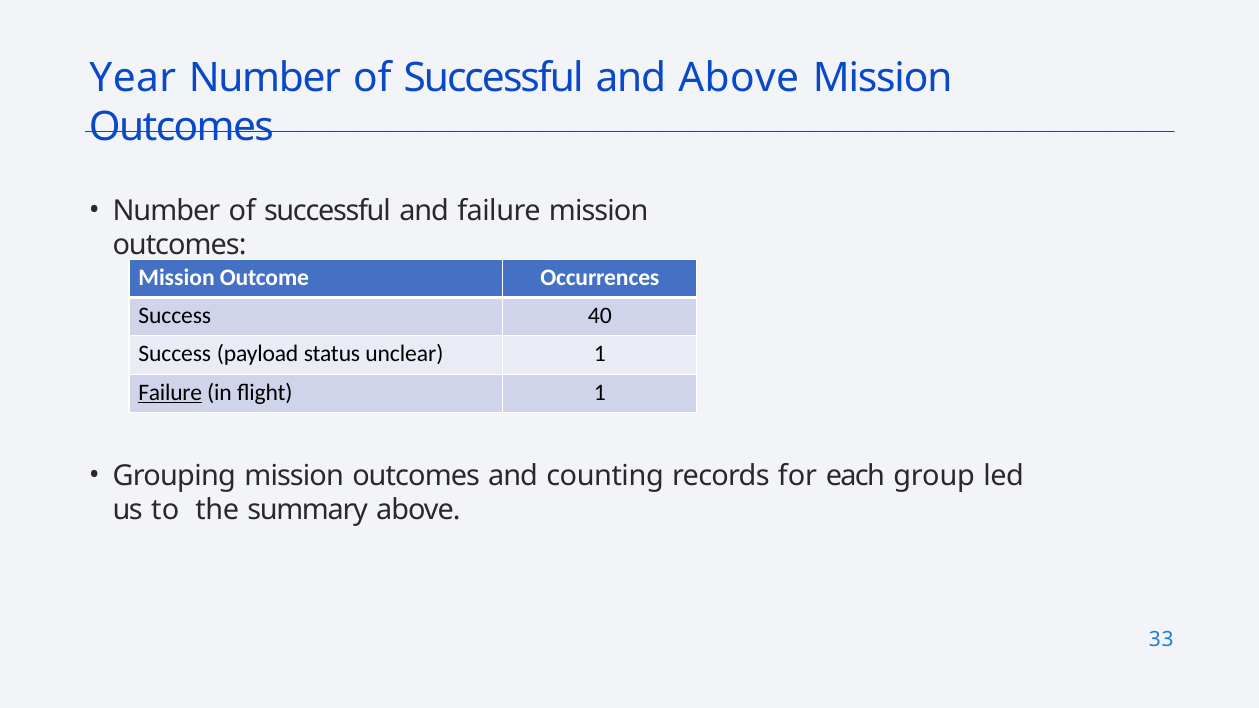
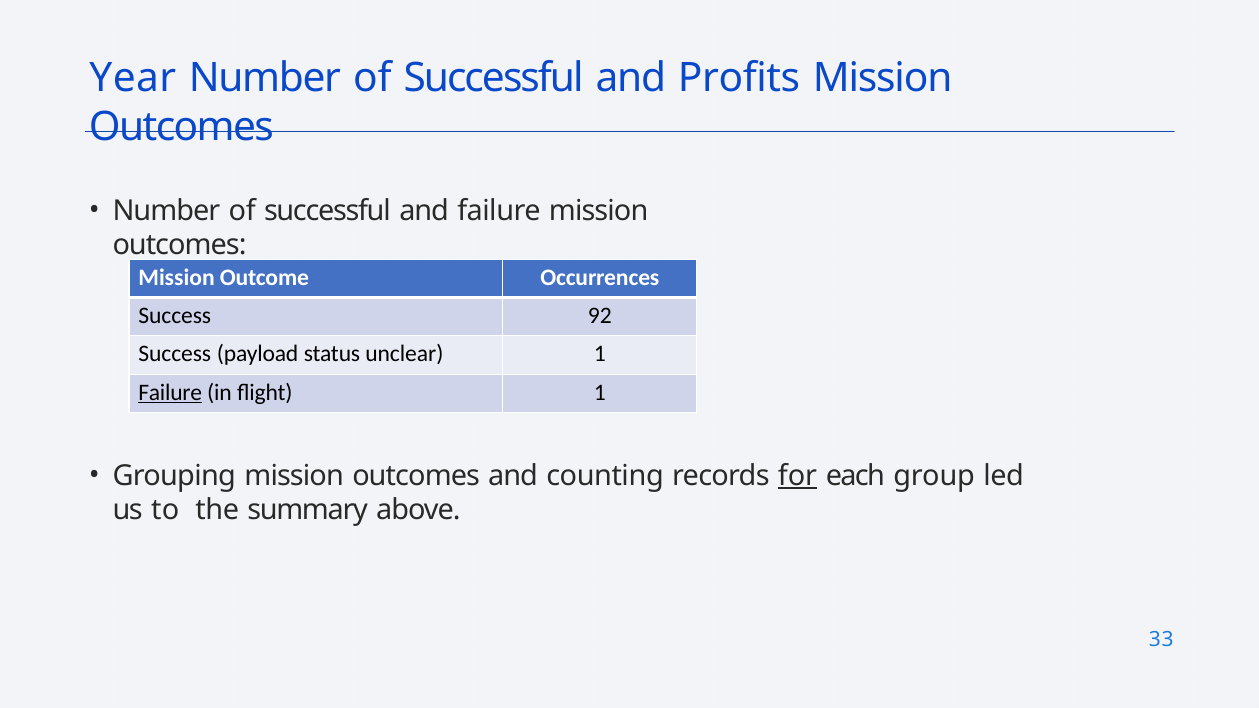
and Above: Above -> Profits
40: 40 -> 92
for underline: none -> present
